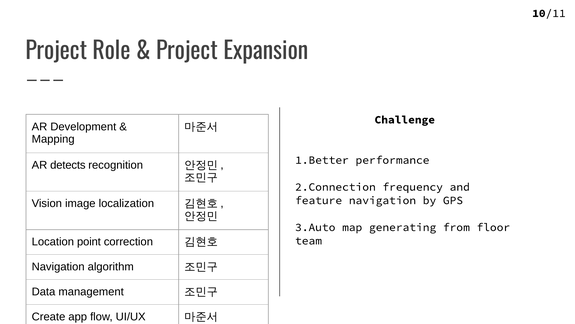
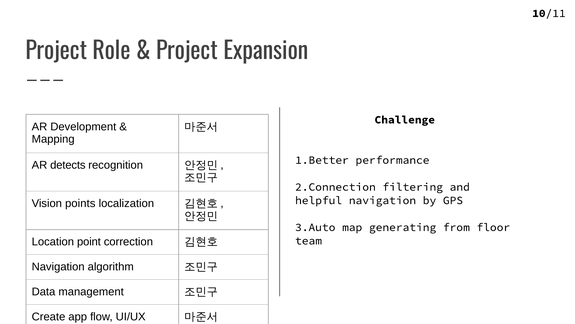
frequency: frequency -> filtering
feature: feature -> helpful
image: image -> points
